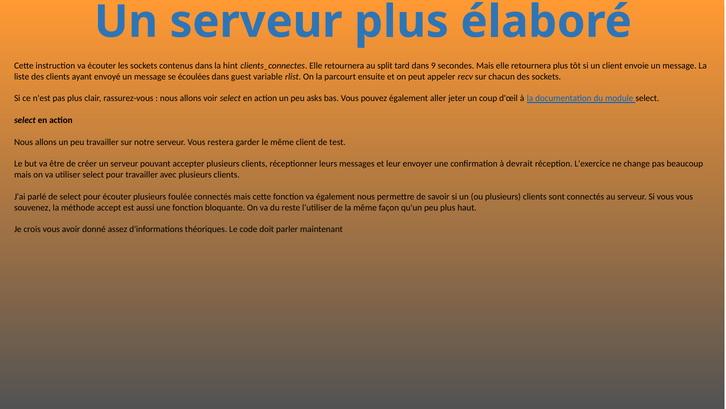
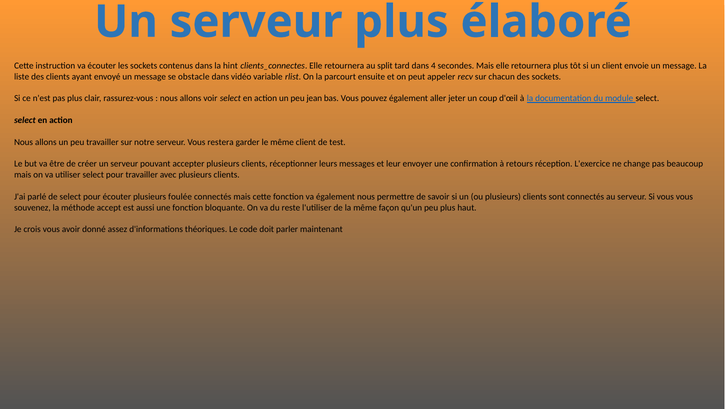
9: 9 -> 4
écoulées: écoulées -> obstacle
guest: guest -> vidéo
asks: asks -> jean
devrait: devrait -> retours
